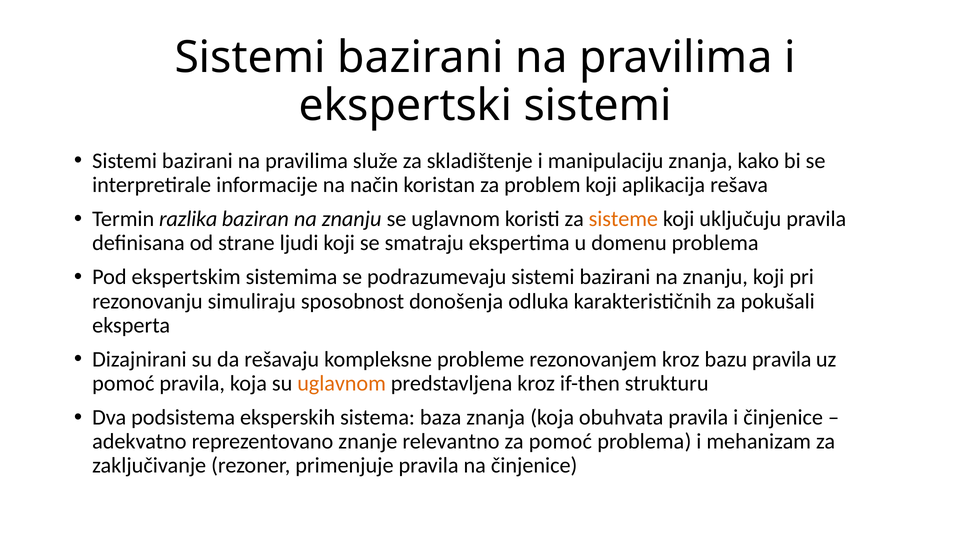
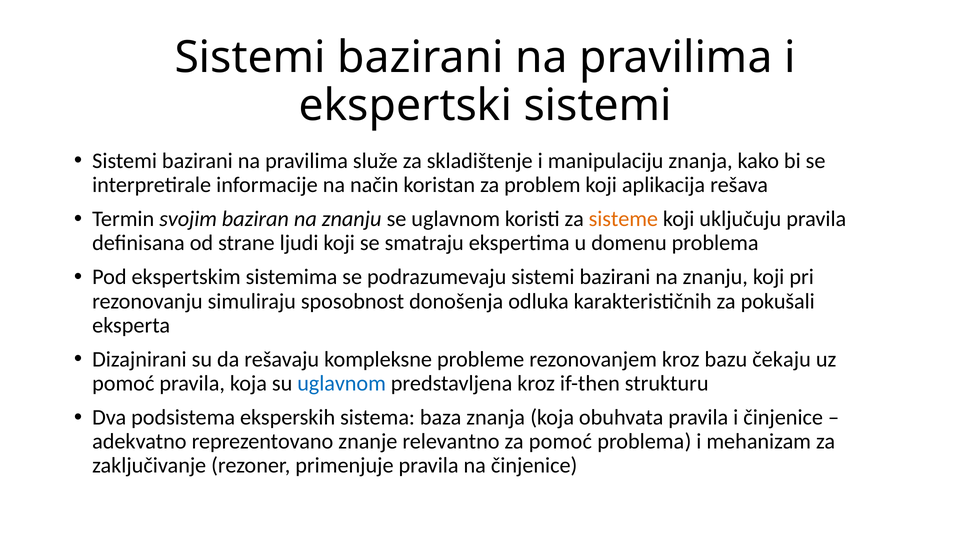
razlika: razlika -> svojim
bazu pravila: pravila -> čekaju
uglavnom at (342, 383) colour: orange -> blue
